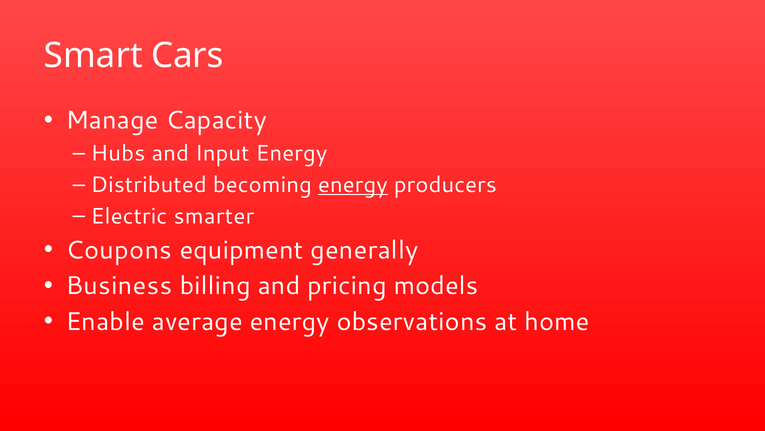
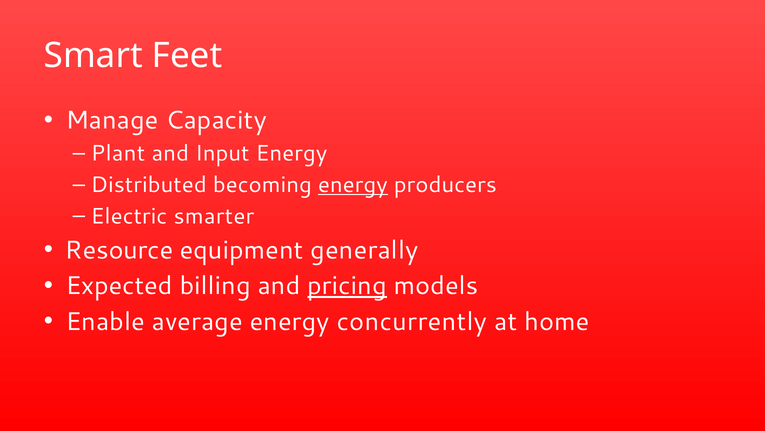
Cars: Cars -> Feet
Hubs: Hubs -> Plant
Coupons: Coupons -> Resource
Business: Business -> Expected
pricing underline: none -> present
observations: observations -> concurrently
